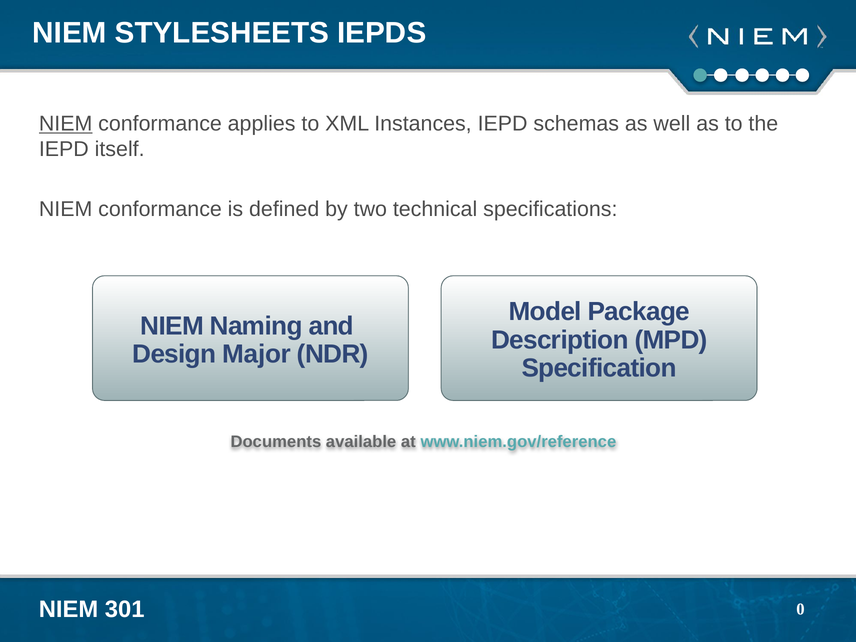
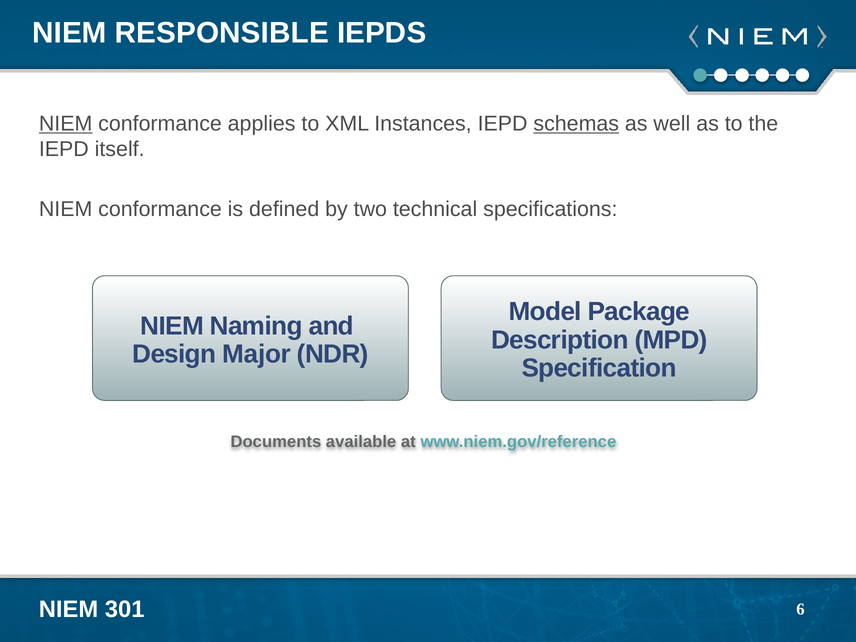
STYLESHEETS: STYLESHEETS -> RESPONSIBLE
schemas underline: none -> present
0: 0 -> 6
